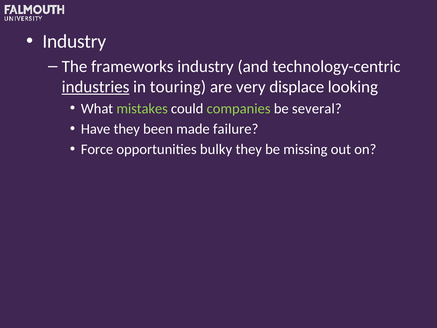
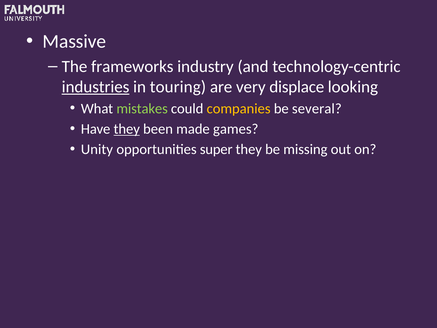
Industry at (74, 41): Industry -> Massive
companies colour: light green -> yellow
they at (127, 129) underline: none -> present
failure: failure -> games
Force: Force -> Unity
bulky: bulky -> super
